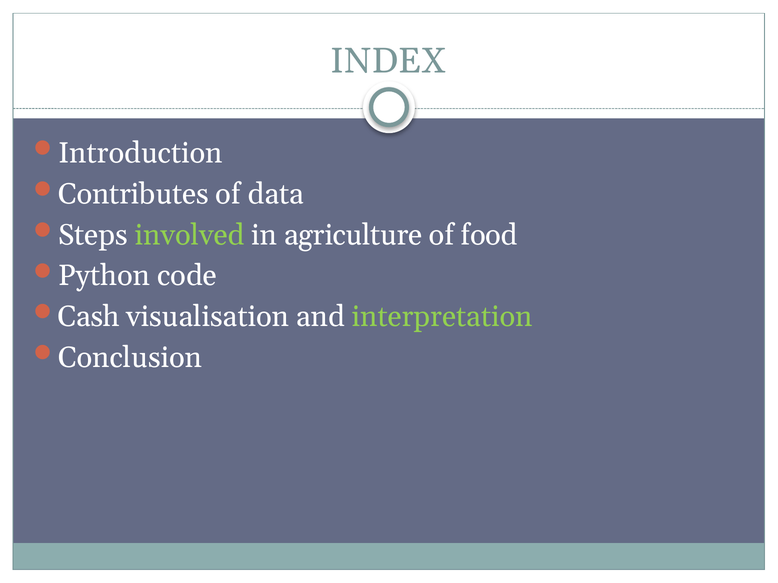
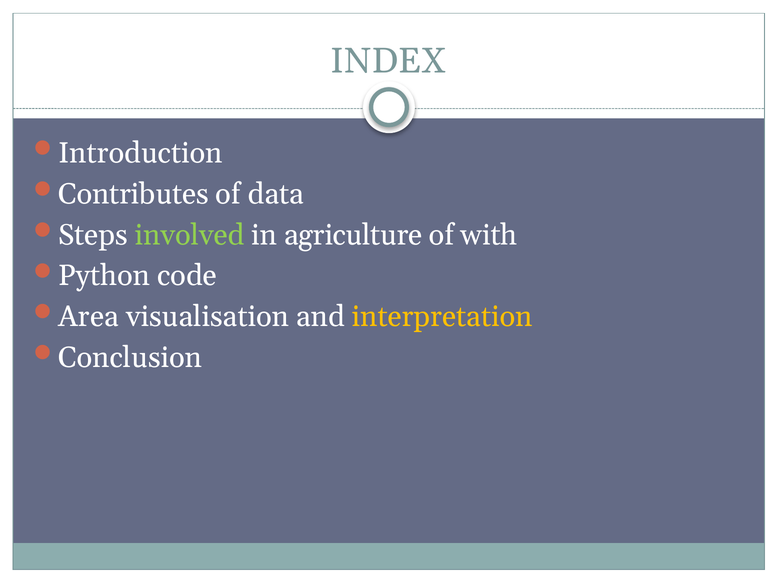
food: food -> with
Cash: Cash -> Area
interpretation colour: light green -> yellow
